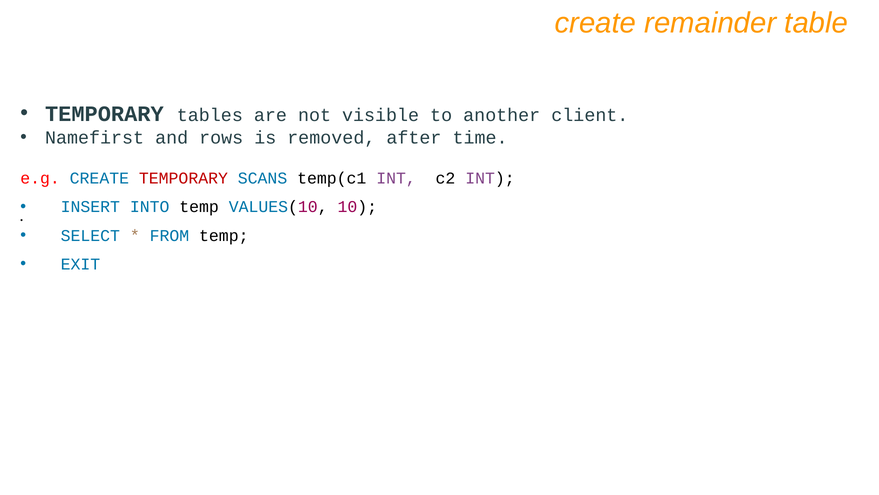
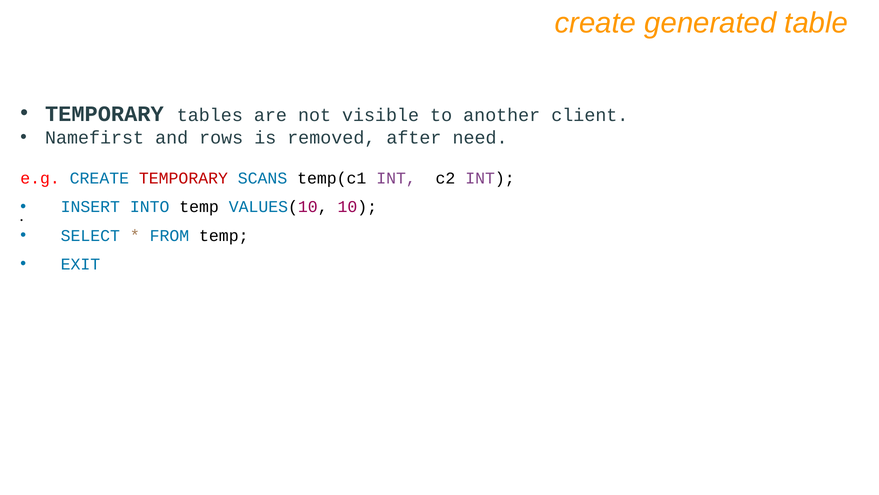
remainder: remainder -> generated
time: time -> need
